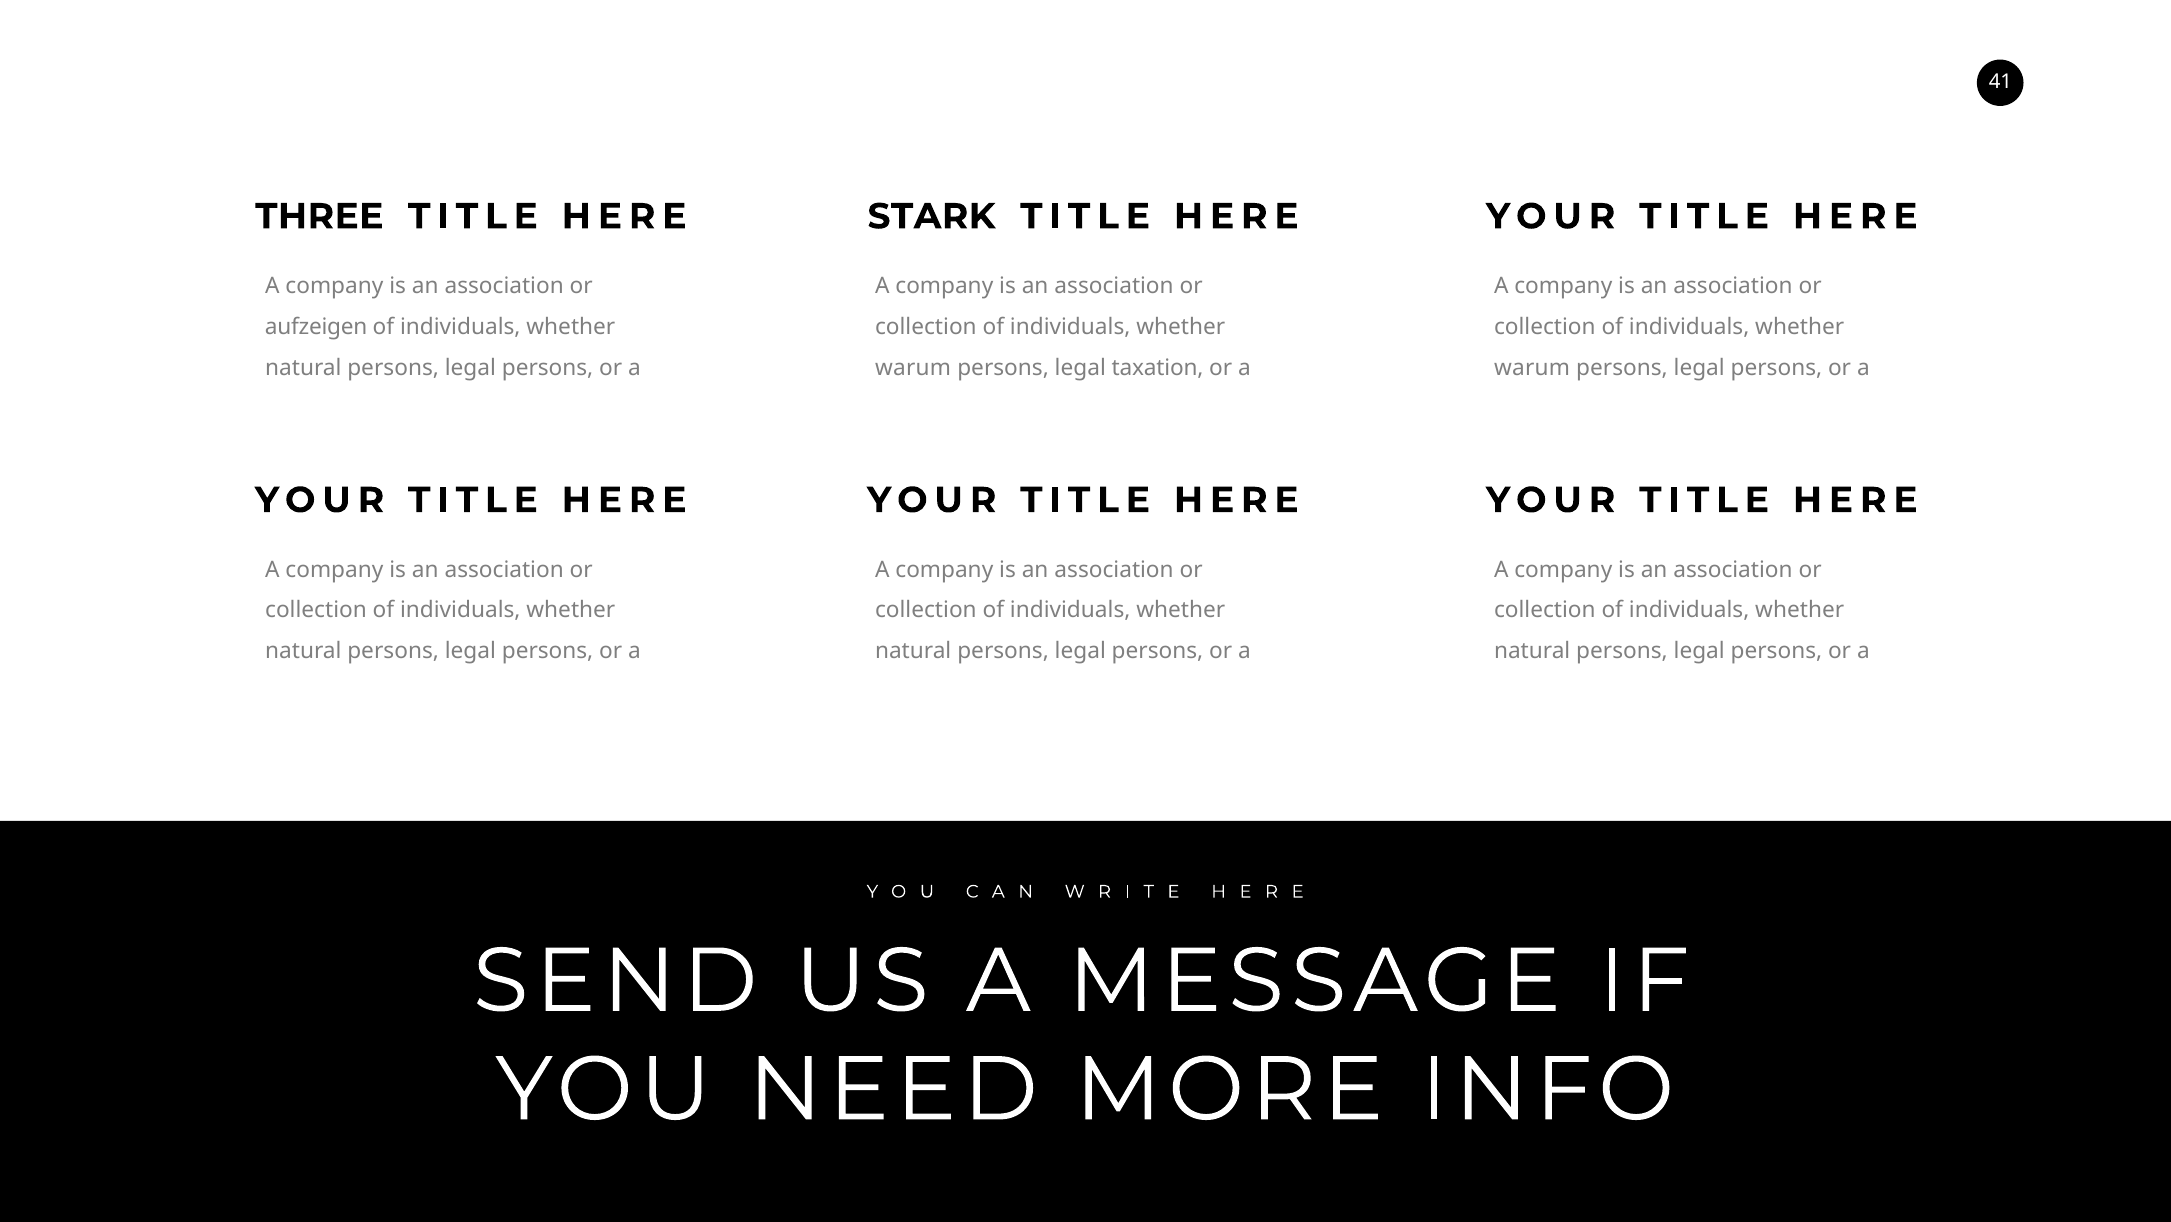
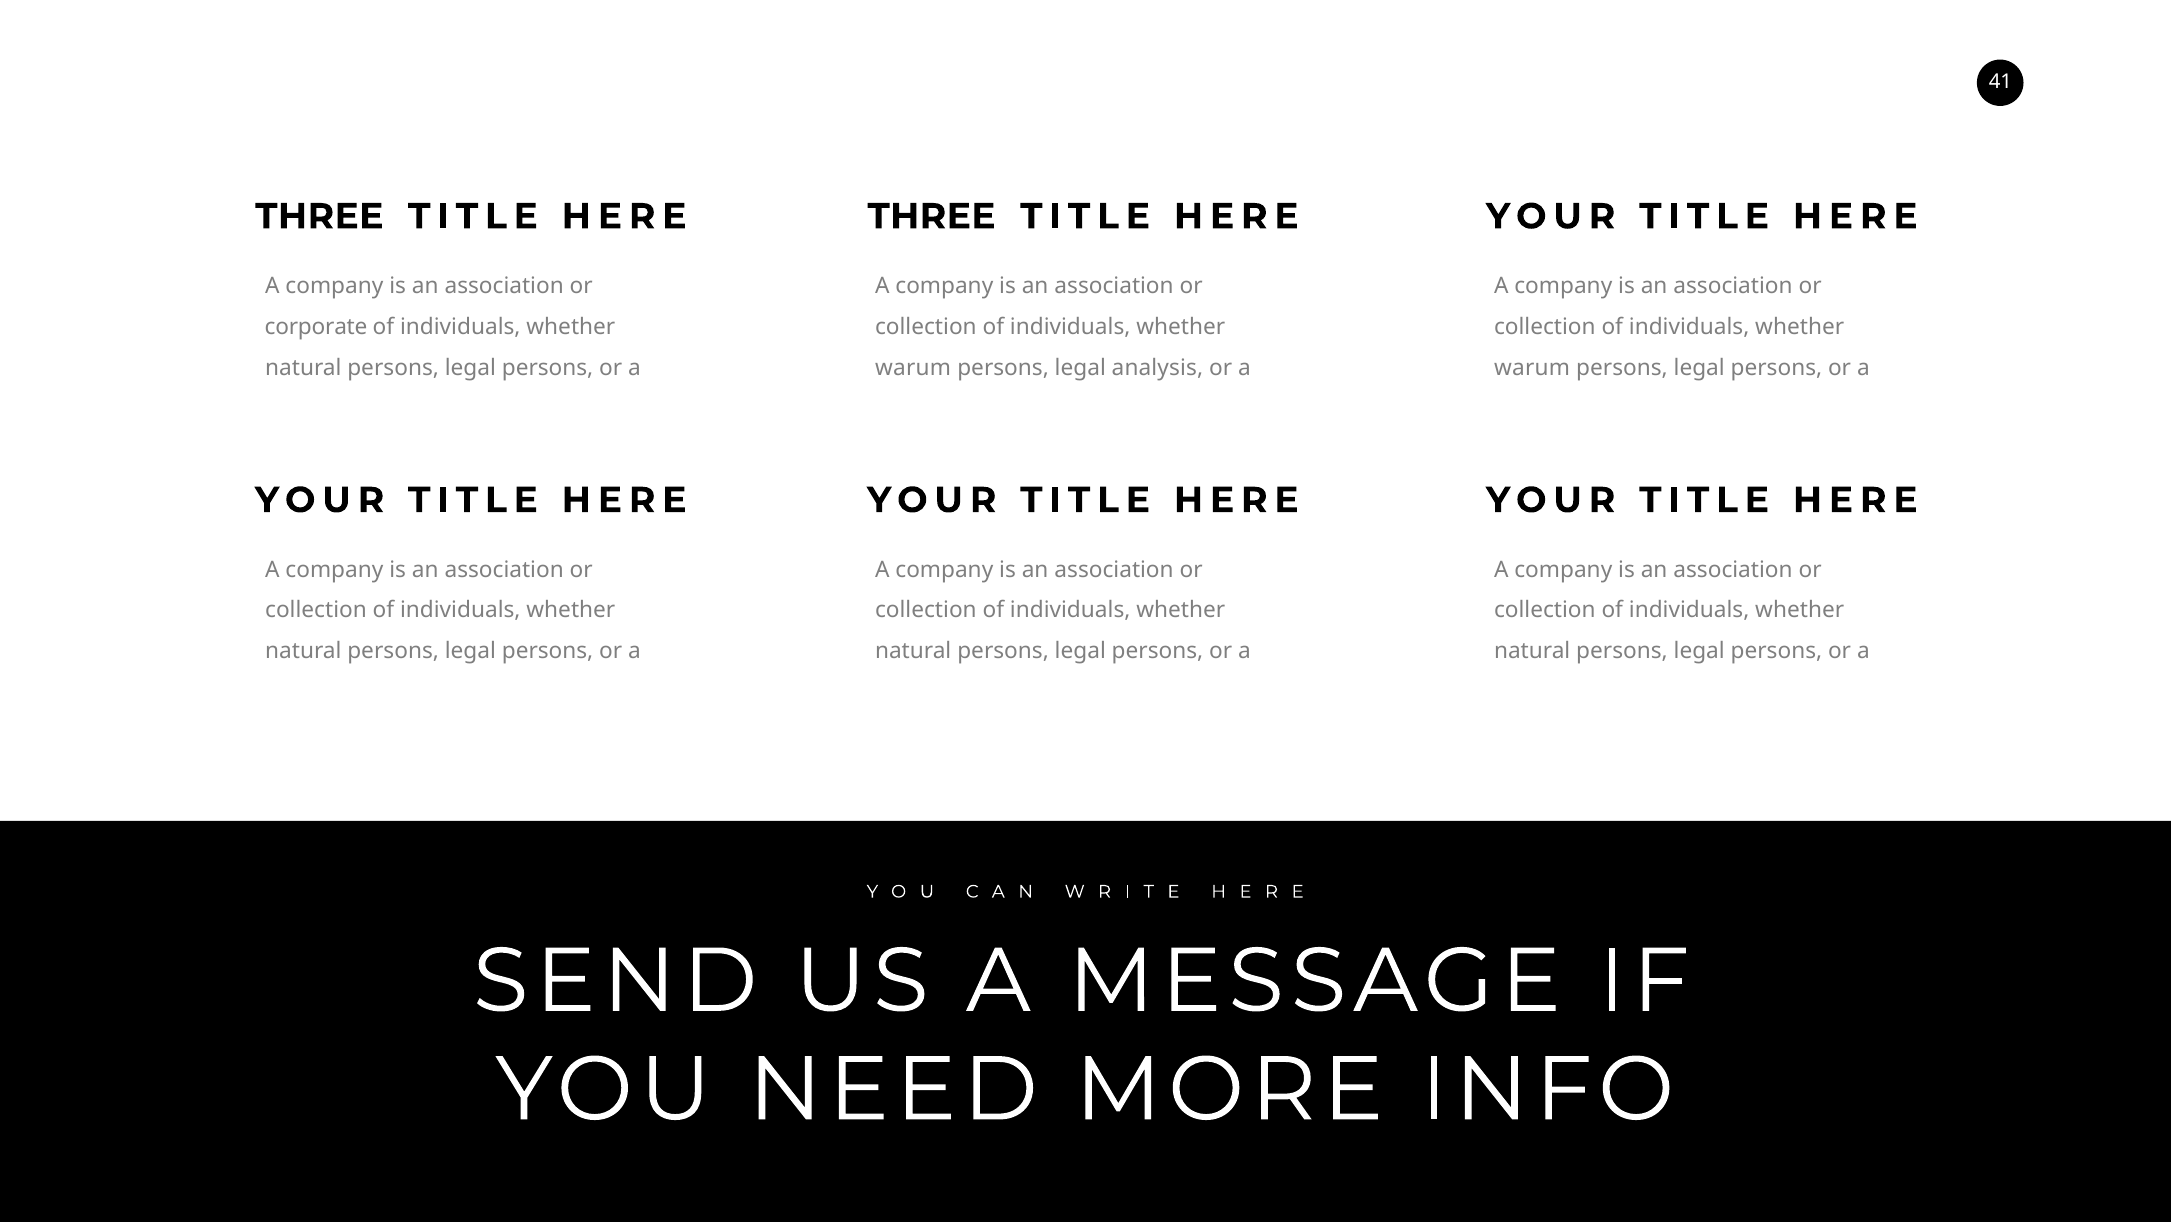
STARK at (932, 216): STARK -> THREE
aufzeigen: aufzeigen -> corporate
taxation: taxation -> analysis
